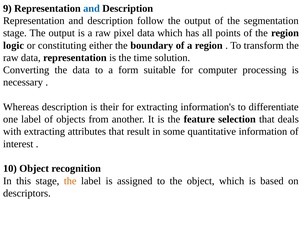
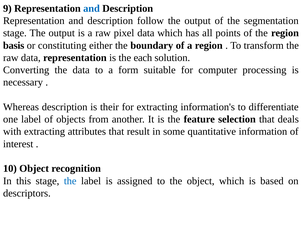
logic: logic -> basis
time: time -> each
the at (70, 181) colour: orange -> blue
